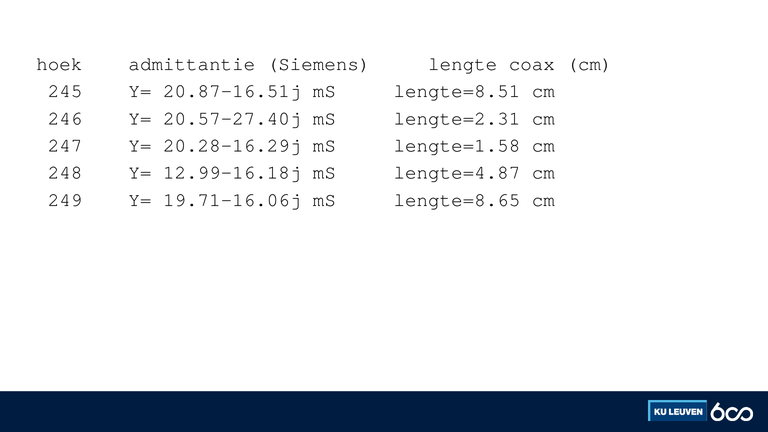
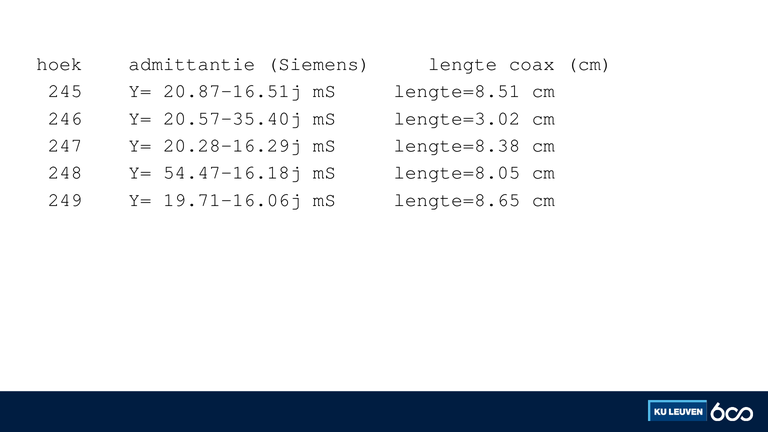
20.57-27.40j: 20.57-27.40j -> 20.57-35.40j
lengte=2.31: lengte=2.31 -> lengte=3.02
lengte=1.58: lengte=1.58 -> lengte=8.38
12.99-16.18j: 12.99-16.18j -> 54.47-16.18j
lengte=4.87: lengte=4.87 -> lengte=8.05
